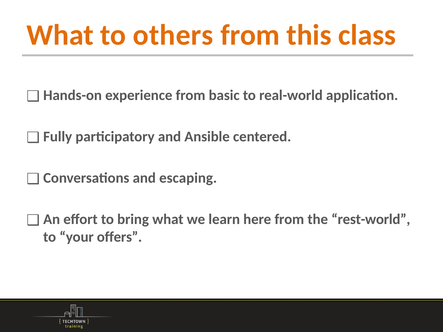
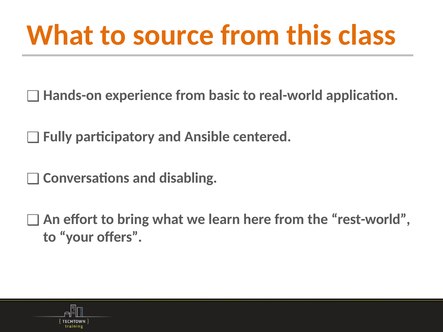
others: others -> source
escaping: escaping -> disabling
